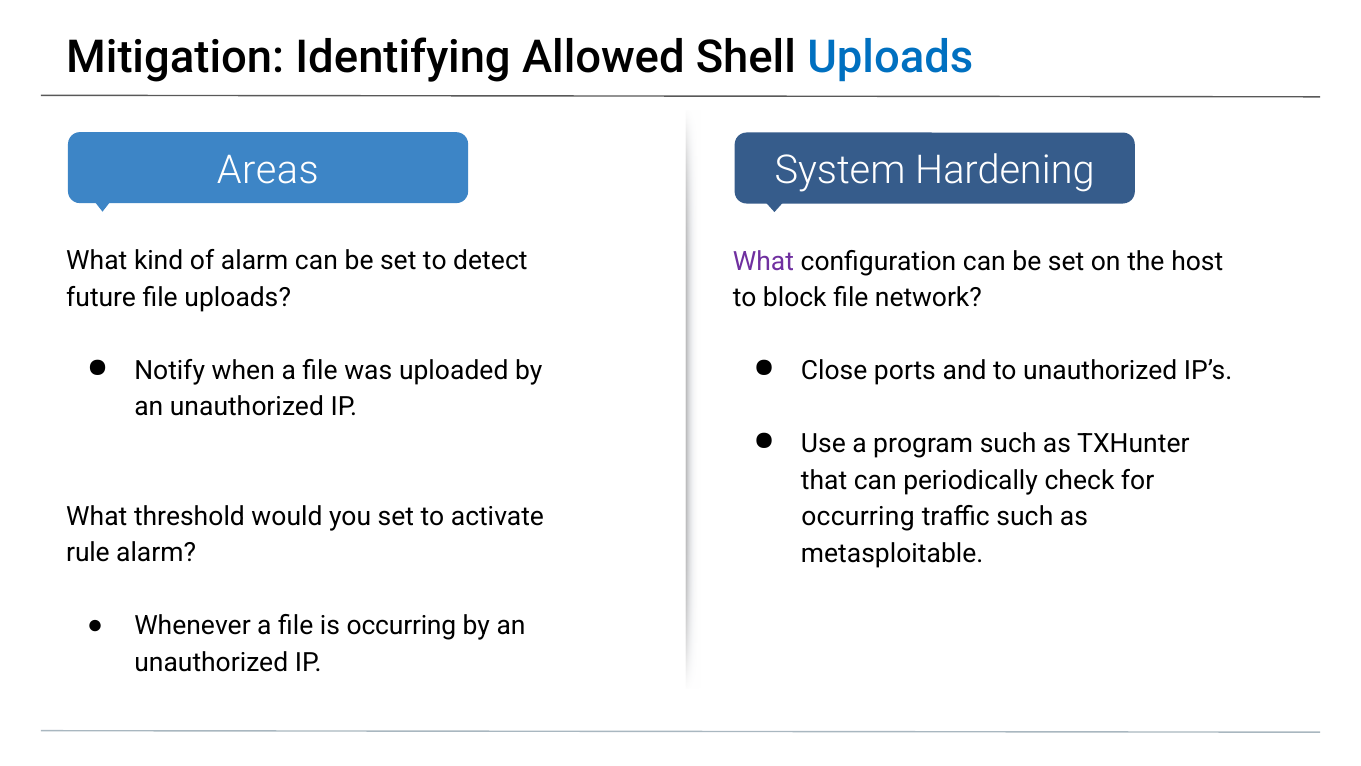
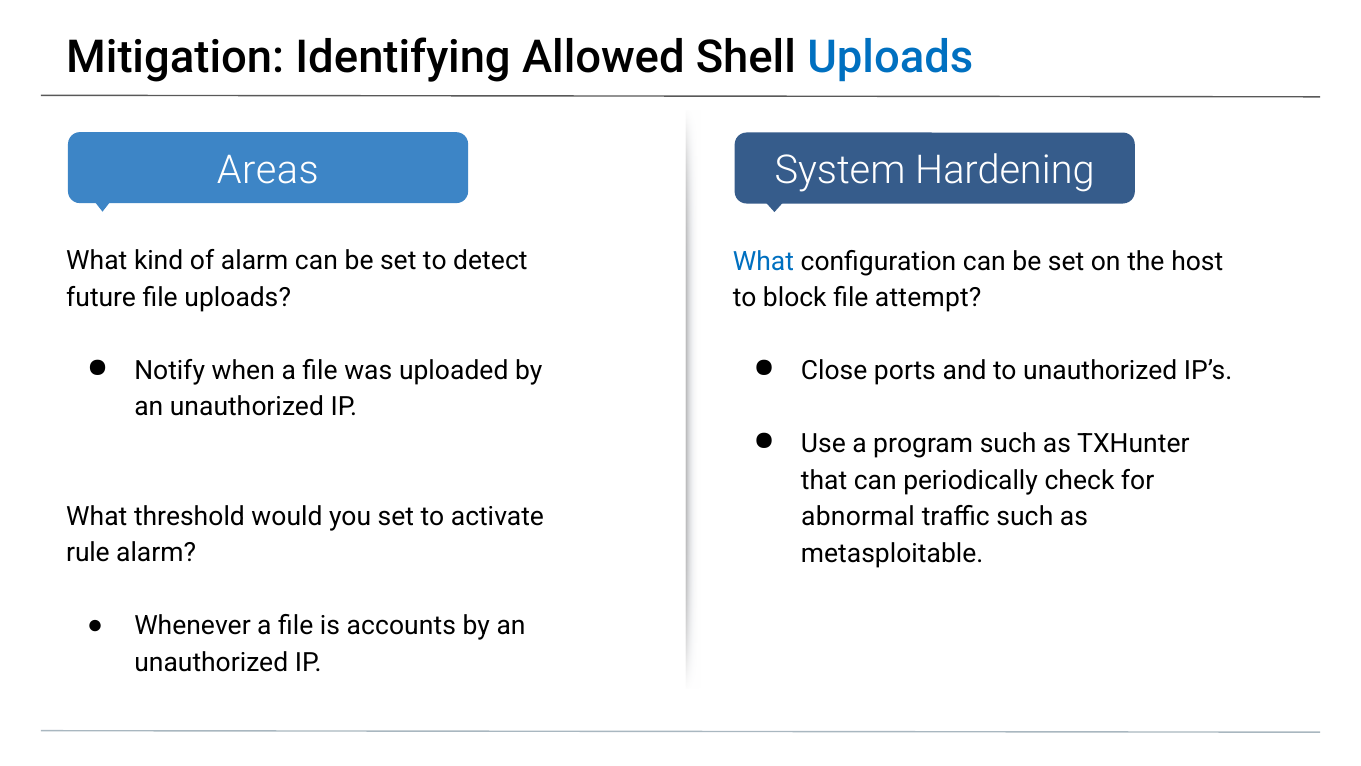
What at (763, 261) colour: purple -> blue
network: network -> attempt
occurring at (858, 517): occurring -> abnormal
is occurring: occurring -> accounts
